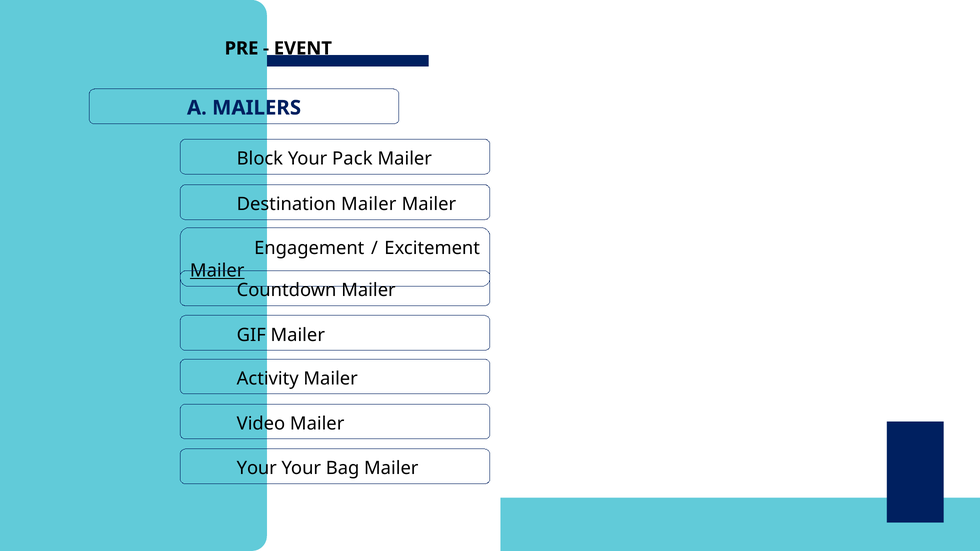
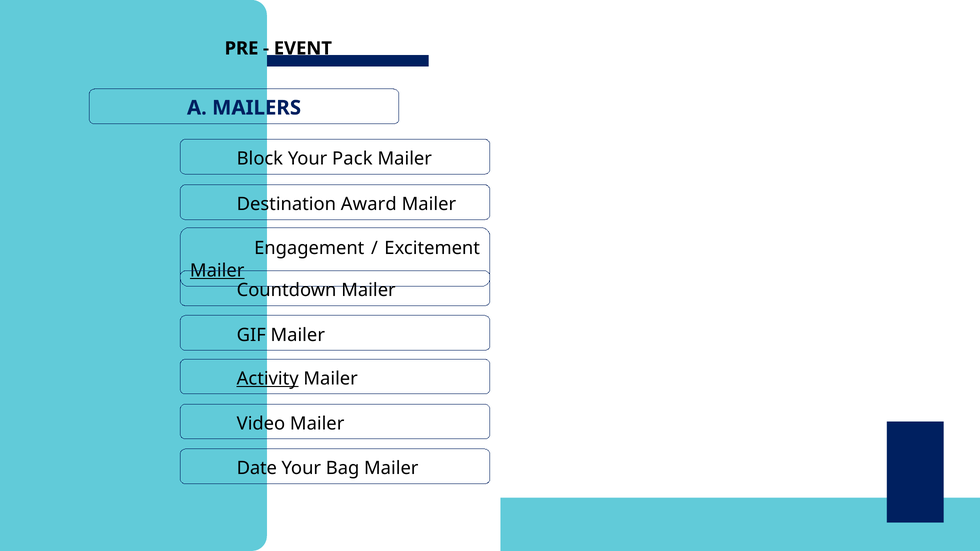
Destination Mailer: Mailer -> Award
Activity underline: none -> present
Your at (257, 469): Your -> Date
